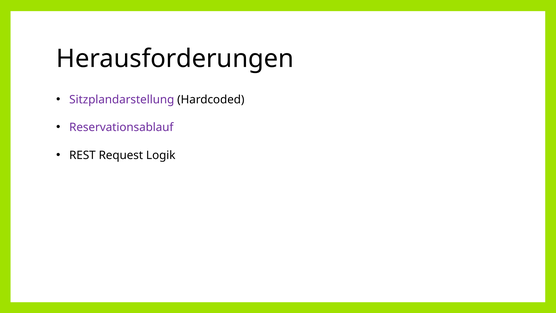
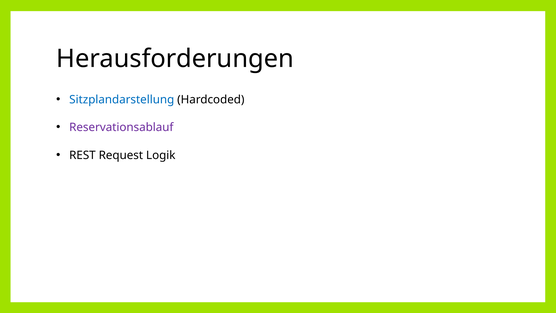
Sitzplandarstellung colour: purple -> blue
